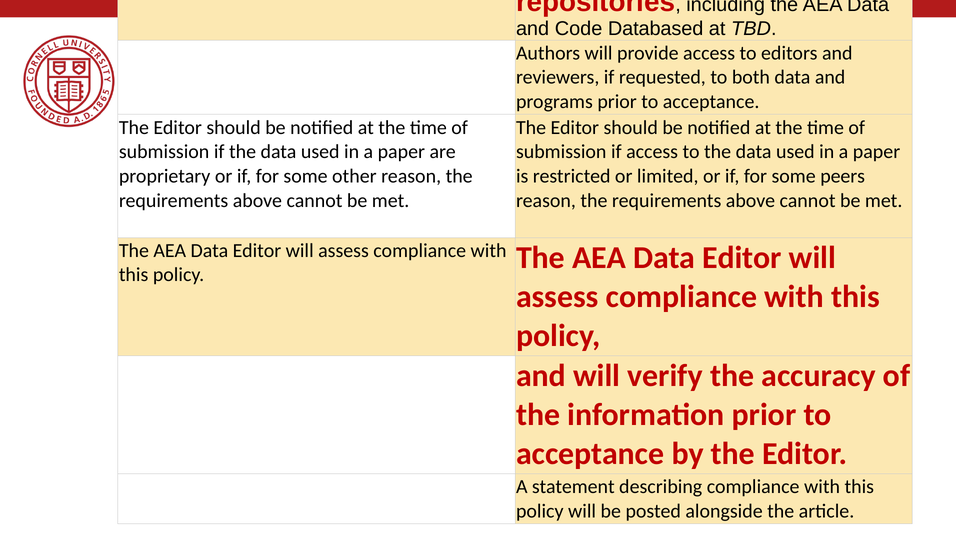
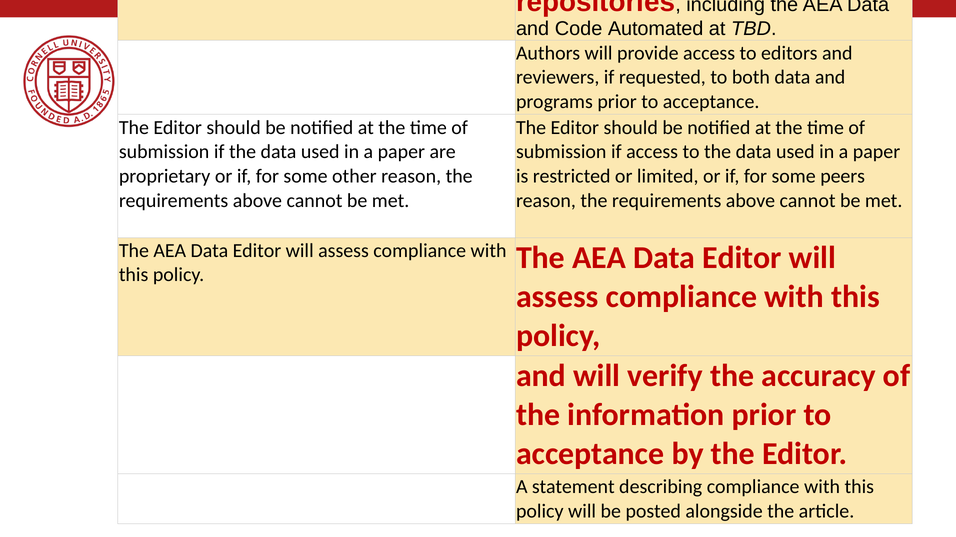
Databased: Databased -> Automated
